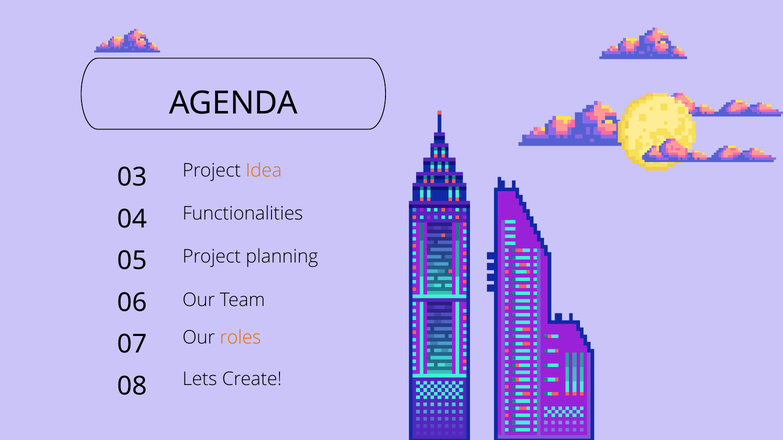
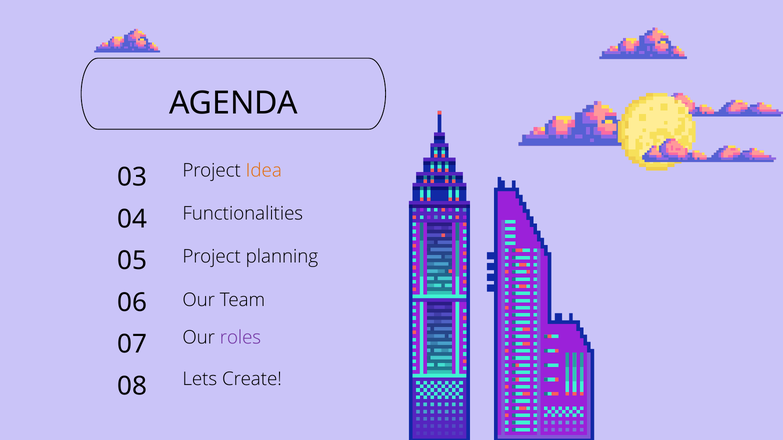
roles colour: orange -> purple
